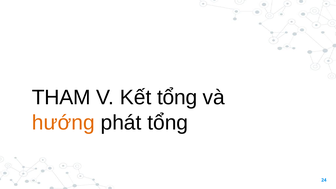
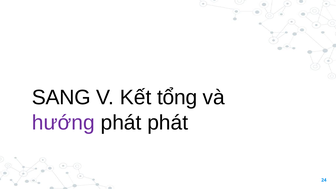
THAM: THAM -> SANG
hướng colour: orange -> purple
phát tổng: tổng -> phát
